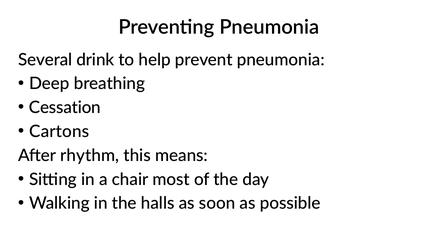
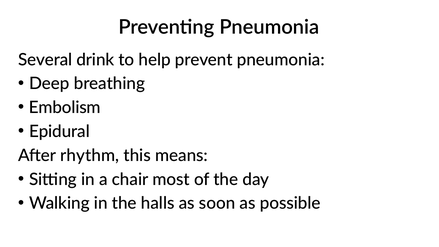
Cessation: Cessation -> Embolism
Cartons: Cartons -> Epidural
